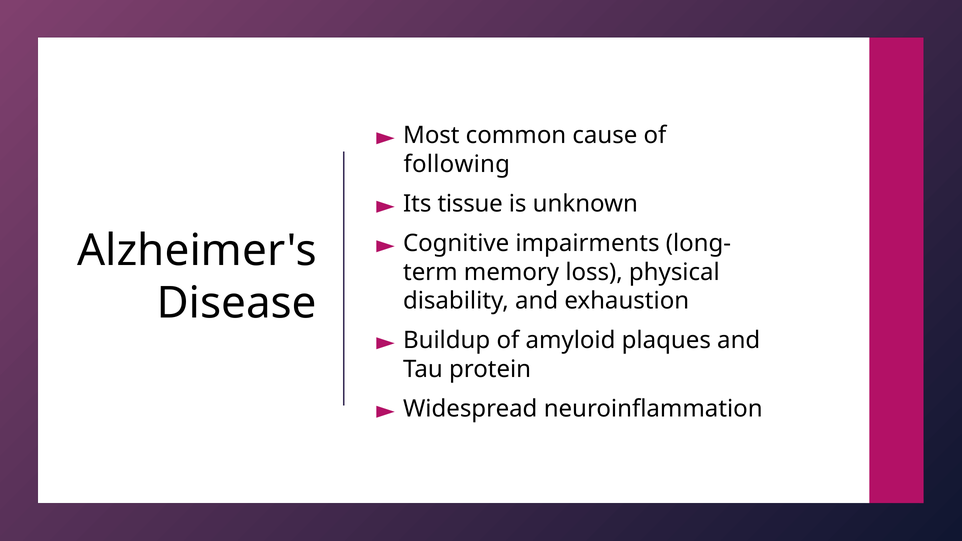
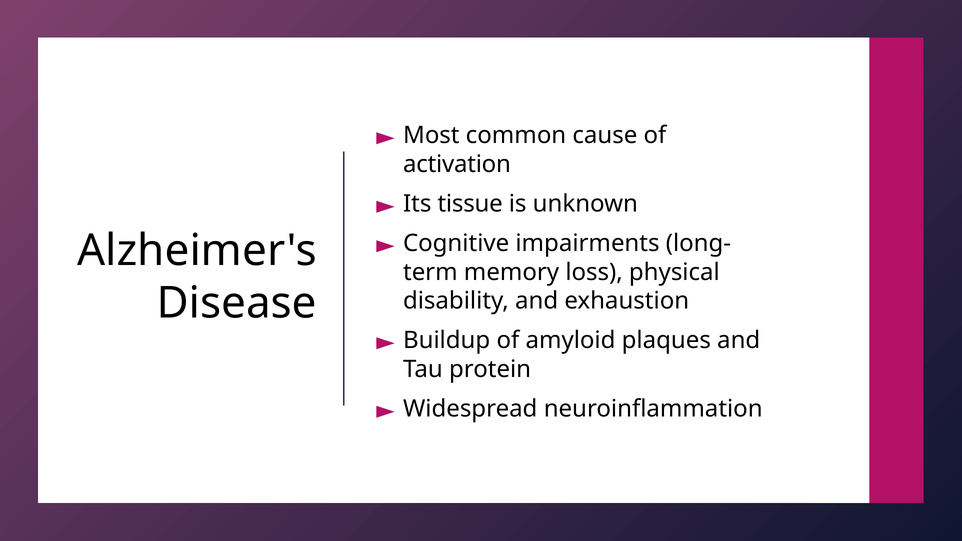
following: following -> activation
